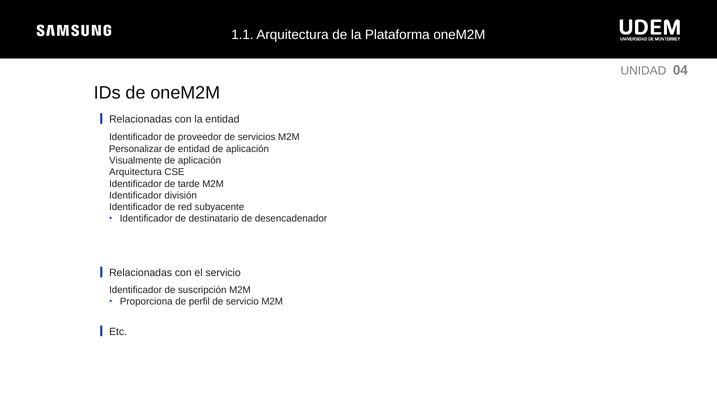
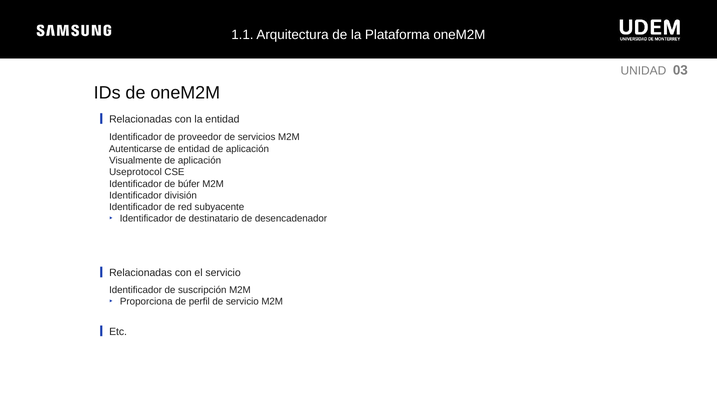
04: 04 -> 03
Personalizar: Personalizar -> Autenticarse
Arquitectura at (136, 172): Arquitectura -> Useprotocol
tarde: tarde -> búfer
